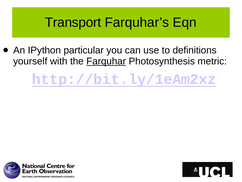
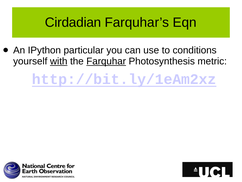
Transport: Transport -> Cirdadian
definitions: definitions -> conditions
with underline: none -> present
